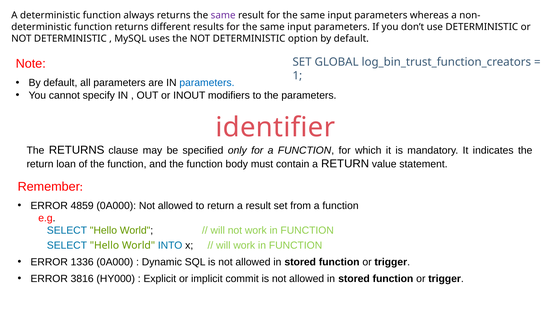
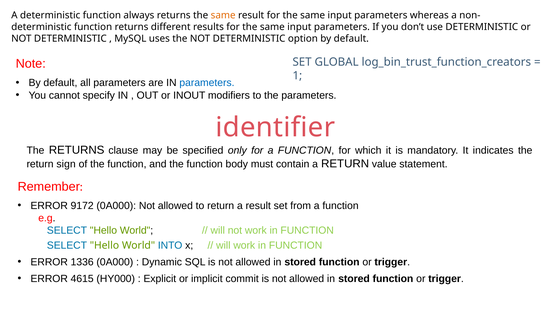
same at (223, 15) colour: purple -> orange
loan: loan -> sign
4859: 4859 -> 9172
3816: 3816 -> 4615
